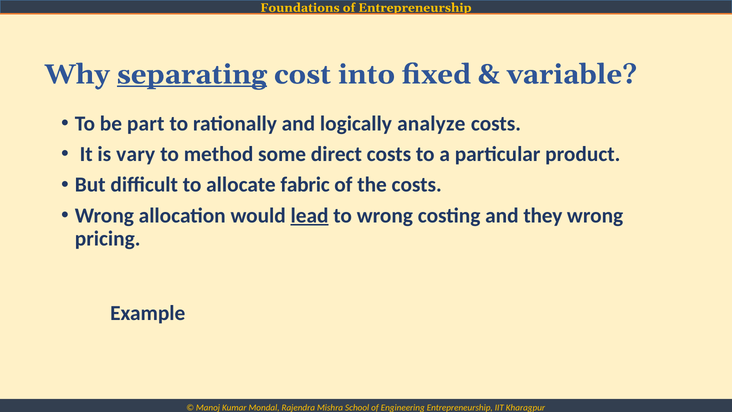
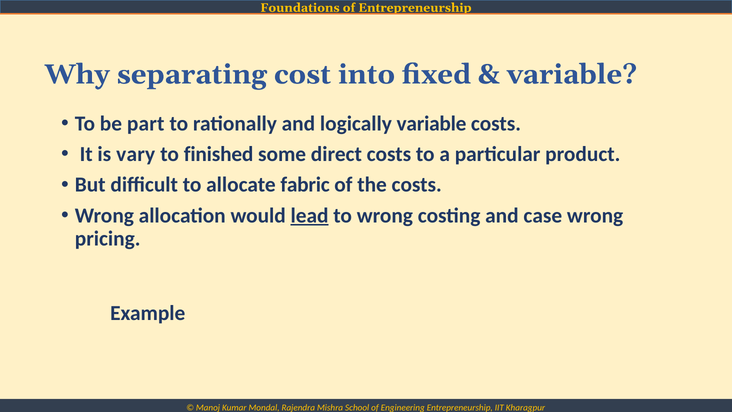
separating underline: present -> none
logically analyze: analyze -> variable
method: method -> finished
they: they -> case
